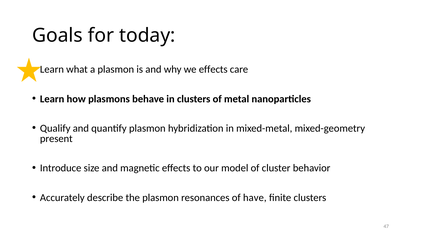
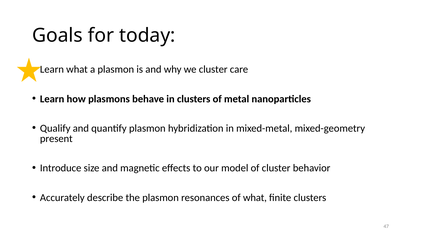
we effects: effects -> cluster
of have: have -> what
